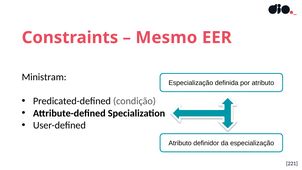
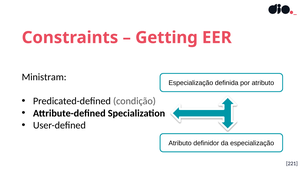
Mesmo: Mesmo -> Getting
